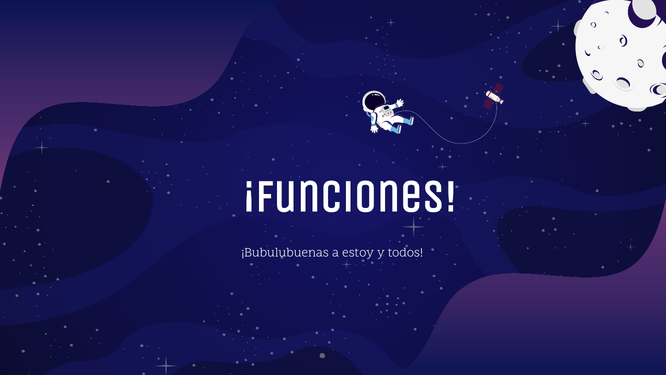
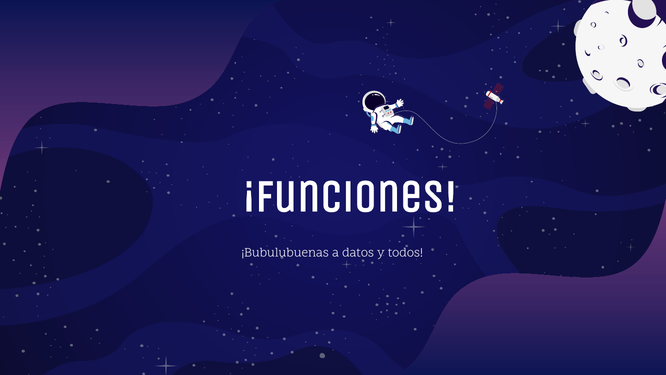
estoy: estoy -> datos
